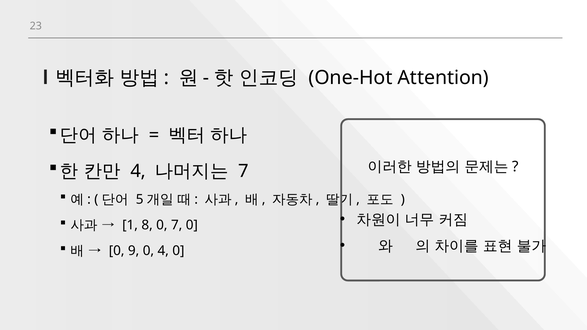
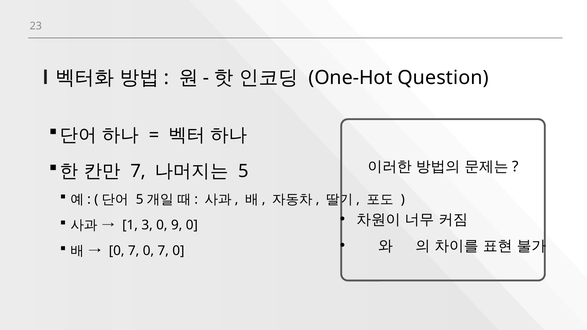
Attention: Attention -> Question
4 at (138, 171): 4 -> 7
7 at (243, 171): 7 -> 5
8: 8 -> 3
0 7: 7 -> 9
9 at (134, 251): 9 -> 7
4 at (163, 251): 4 -> 7
